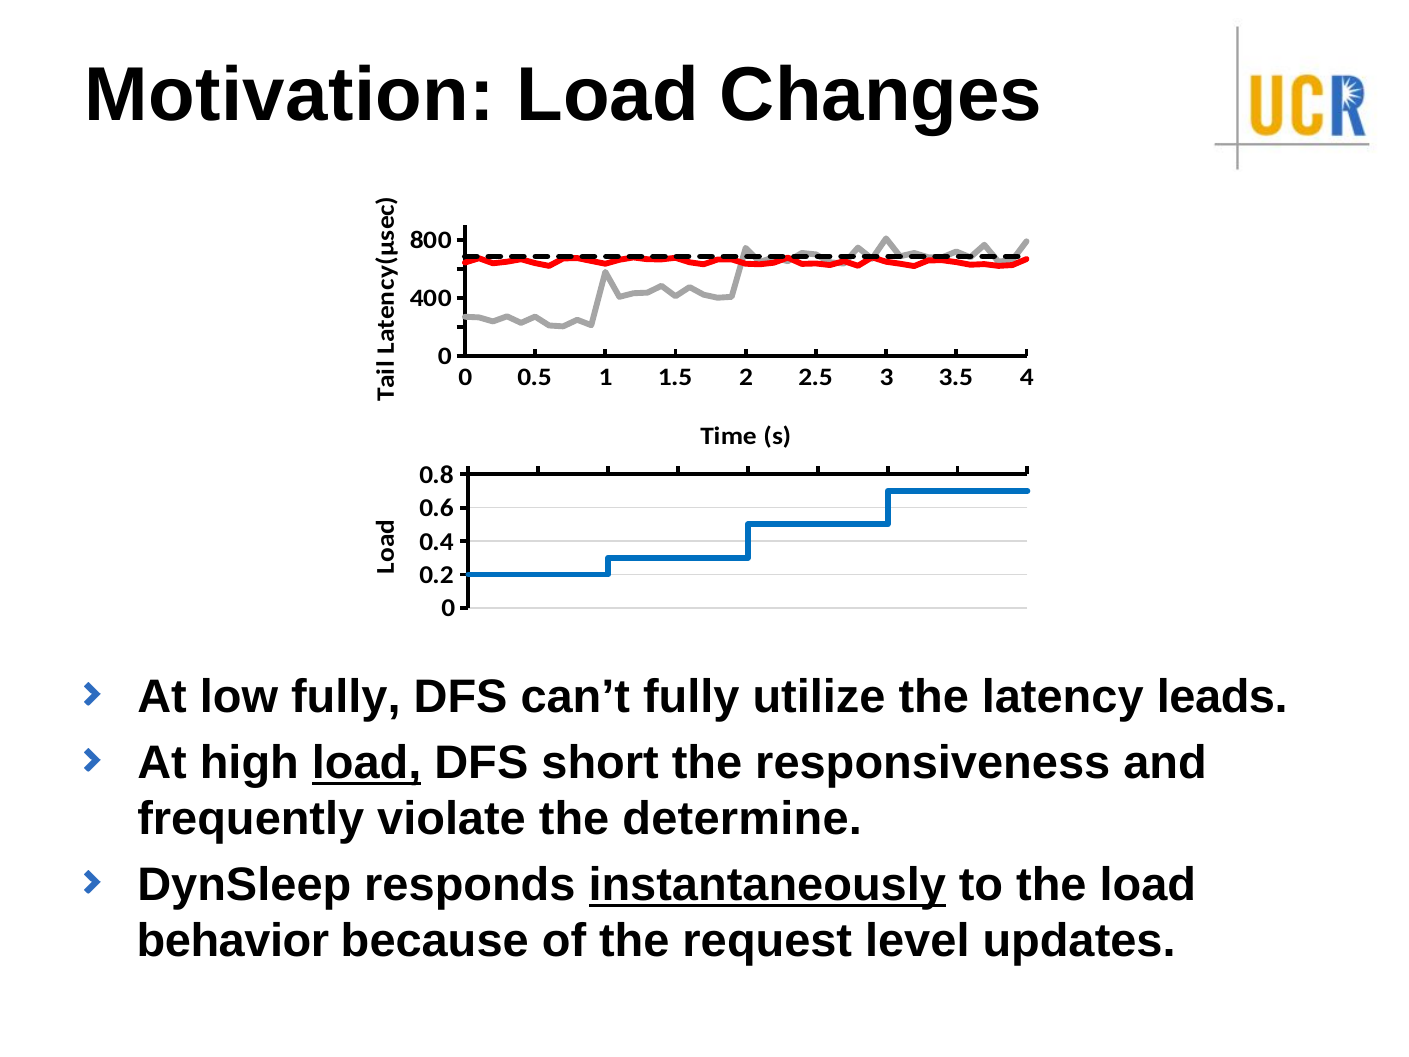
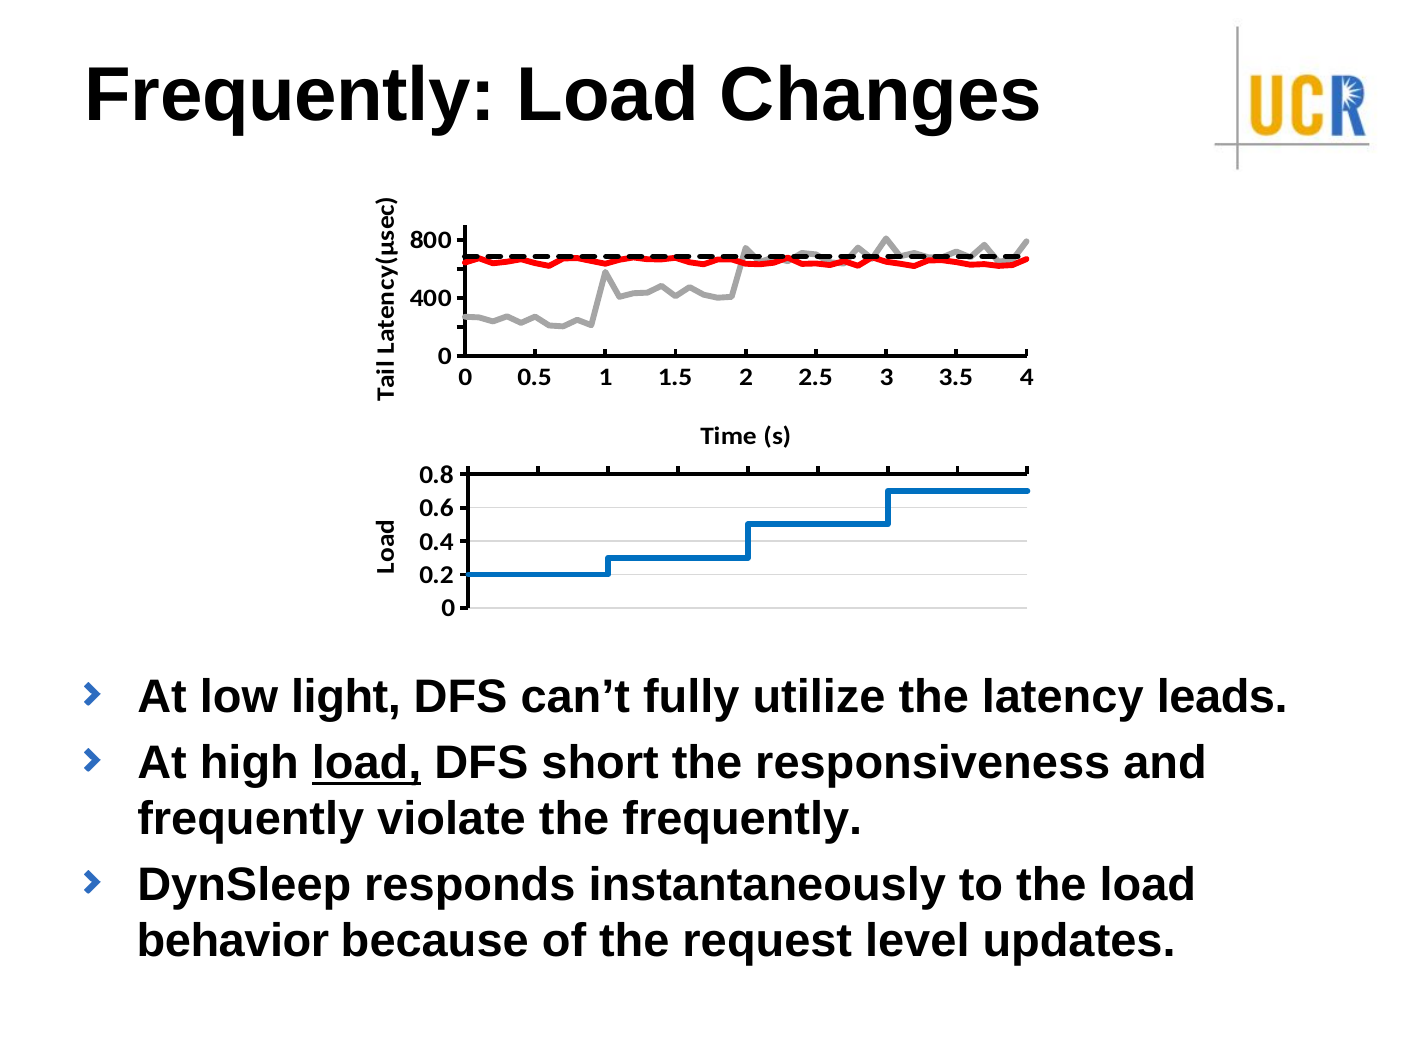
Motivation at (290, 95): Motivation -> Frequently
low fully: fully -> light
the determine: determine -> frequently
instantaneously underline: present -> none
